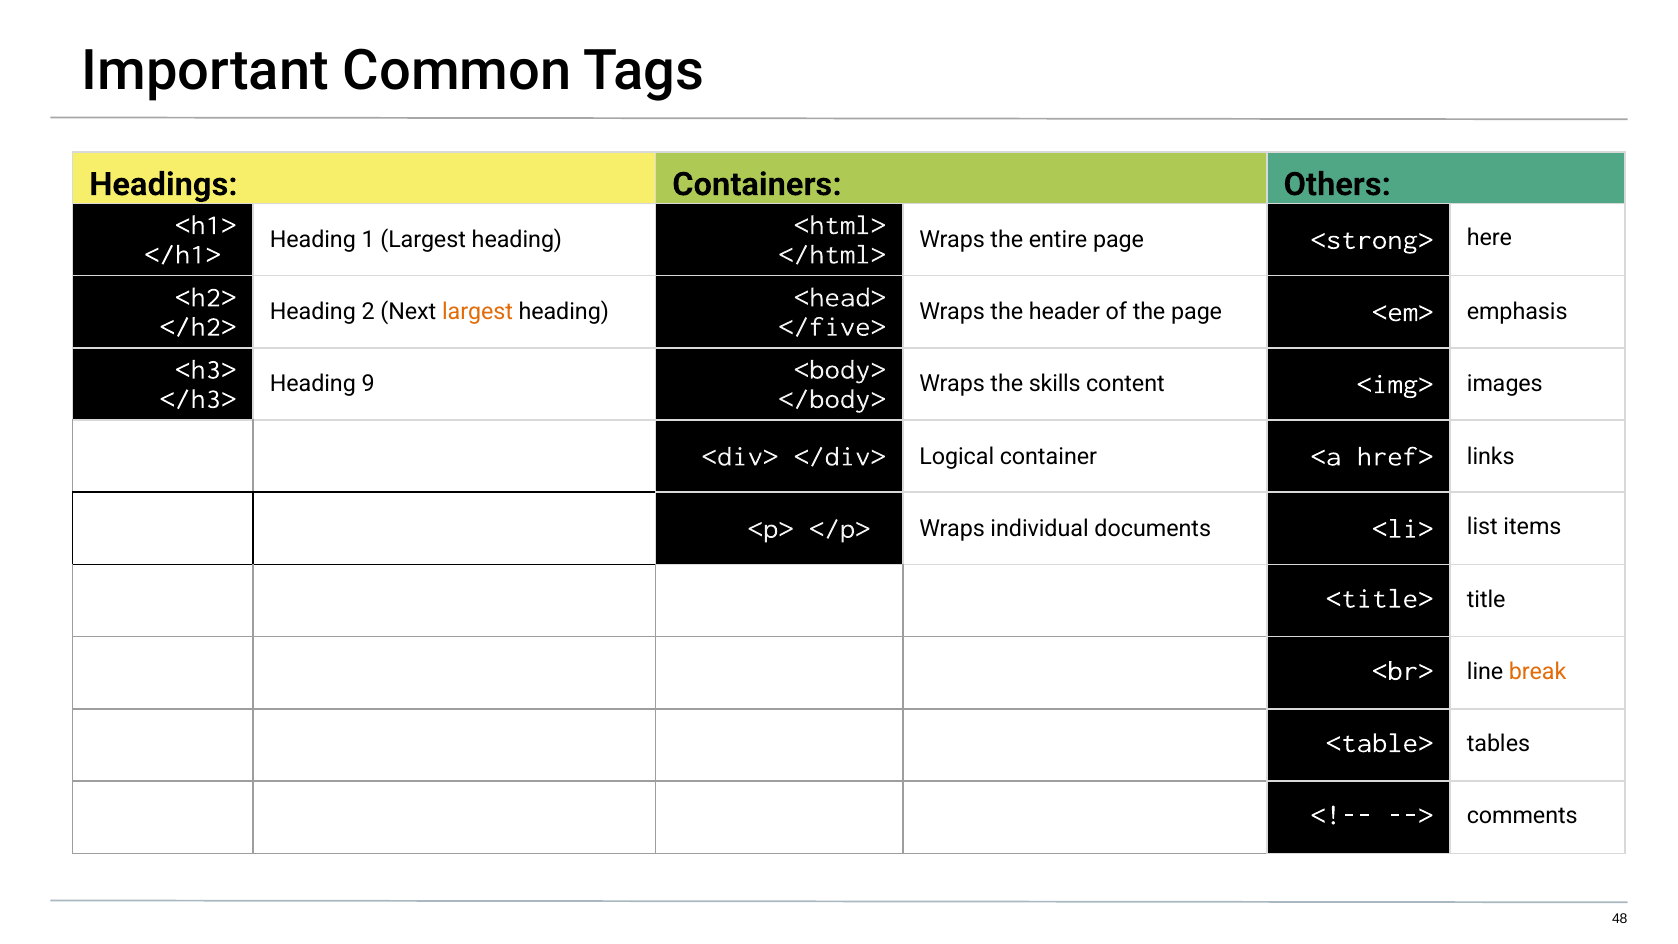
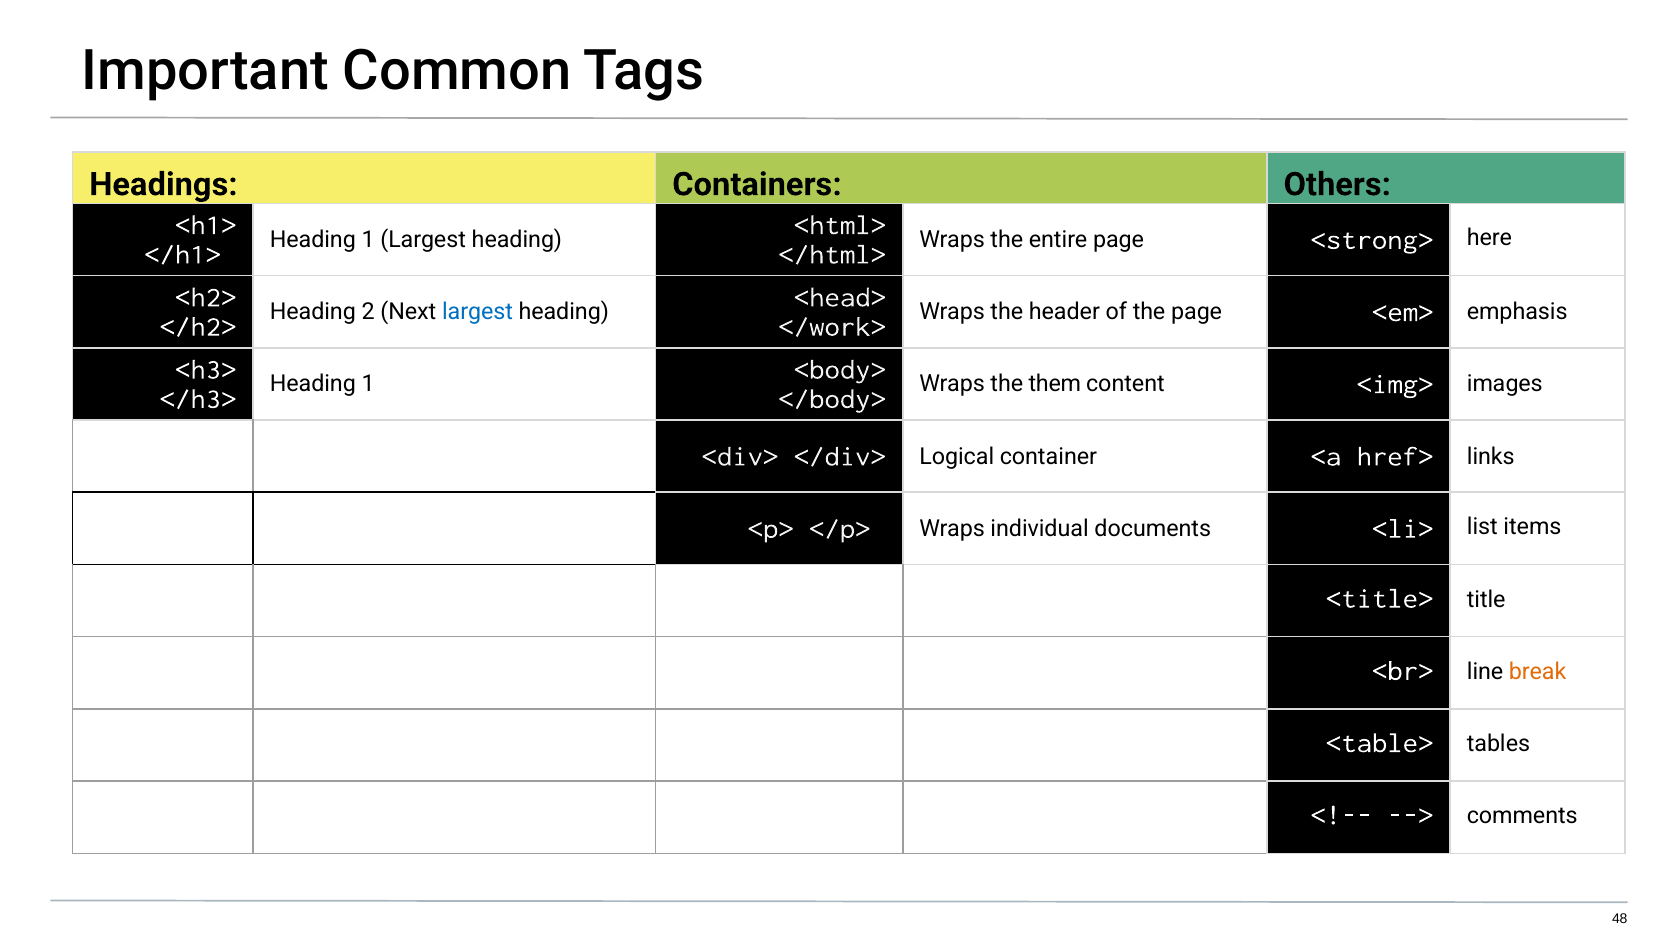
largest at (478, 312) colour: orange -> blue
</five>: </five> -> </work>
9 at (368, 384): 9 -> 1
skills: skills -> them
